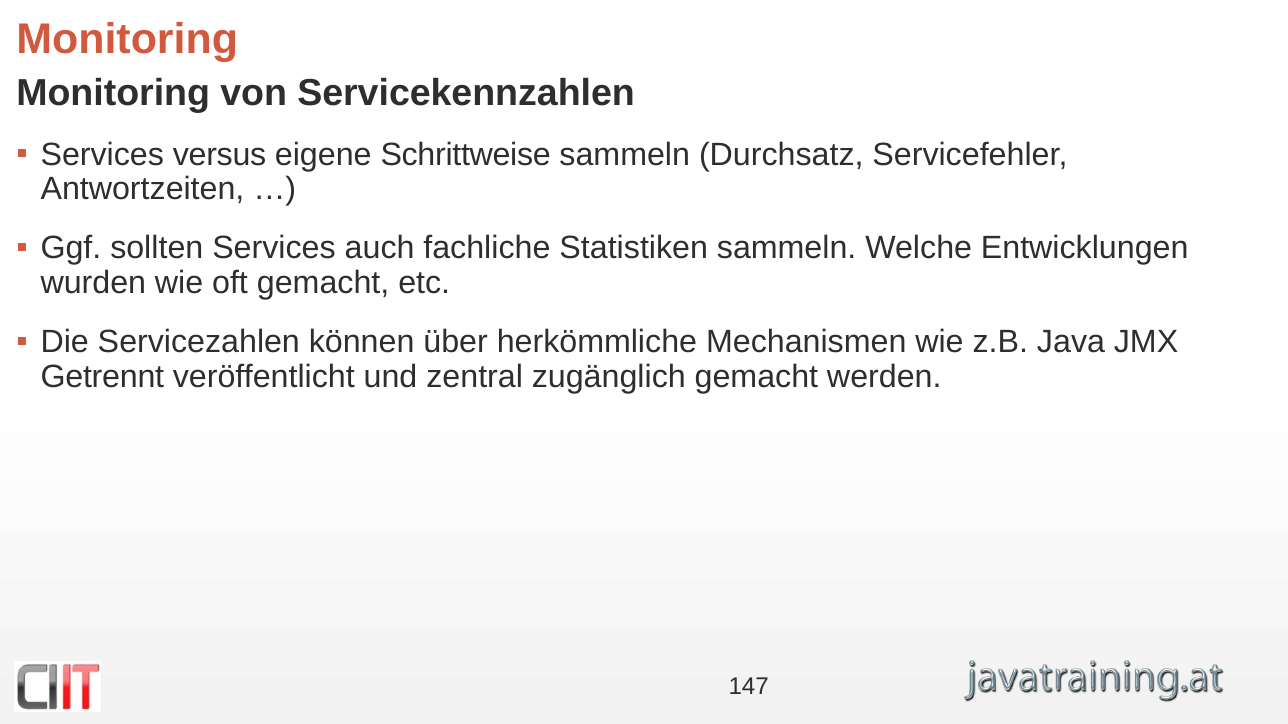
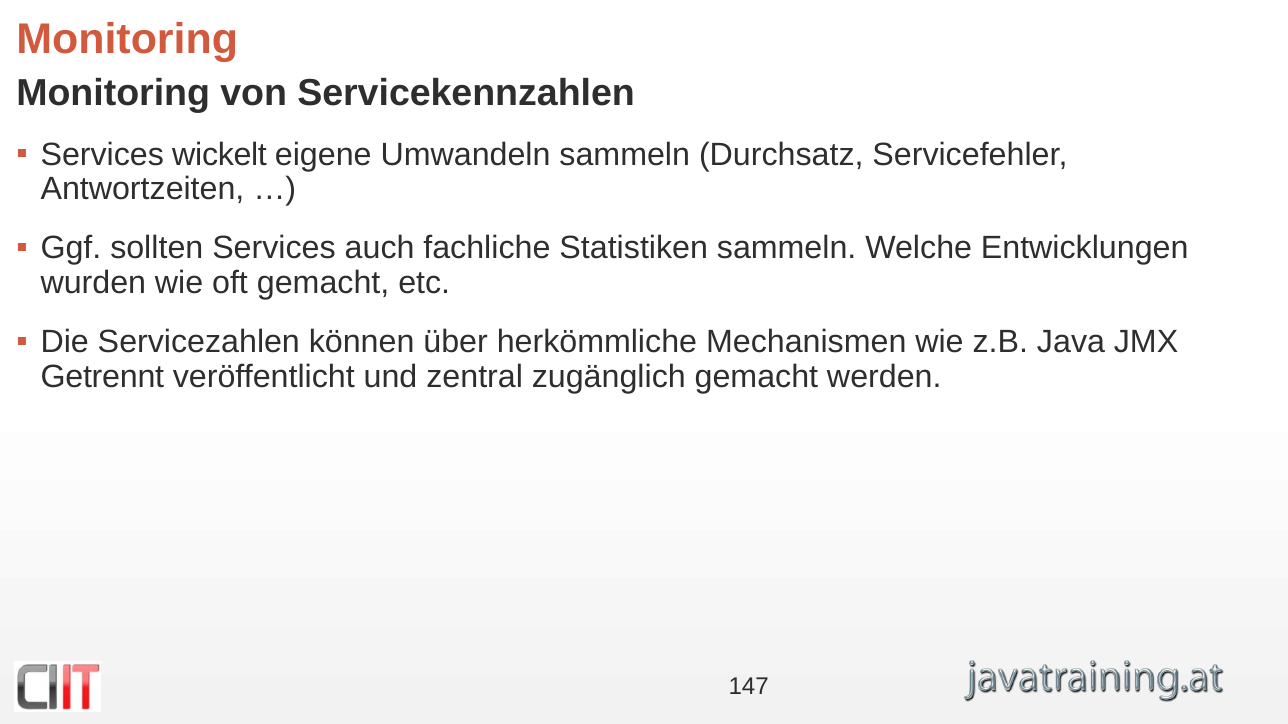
versus: versus -> wickelt
Schrittweise: Schrittweise -> Umwandeln
